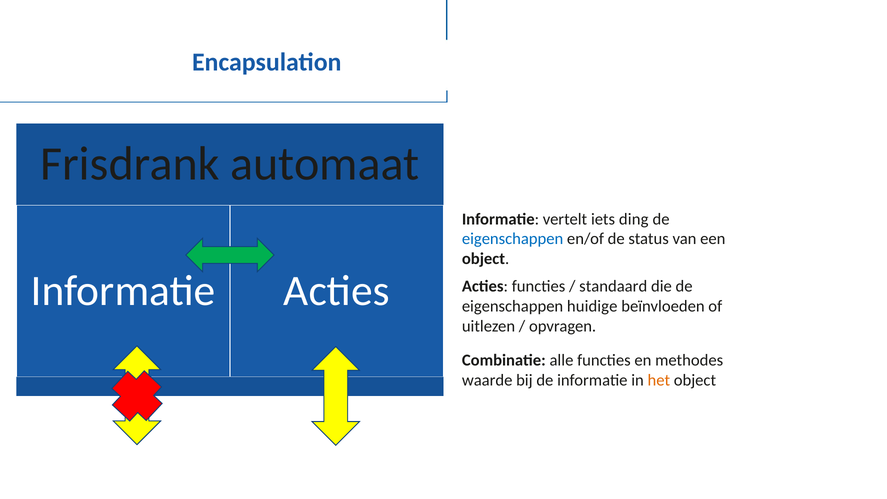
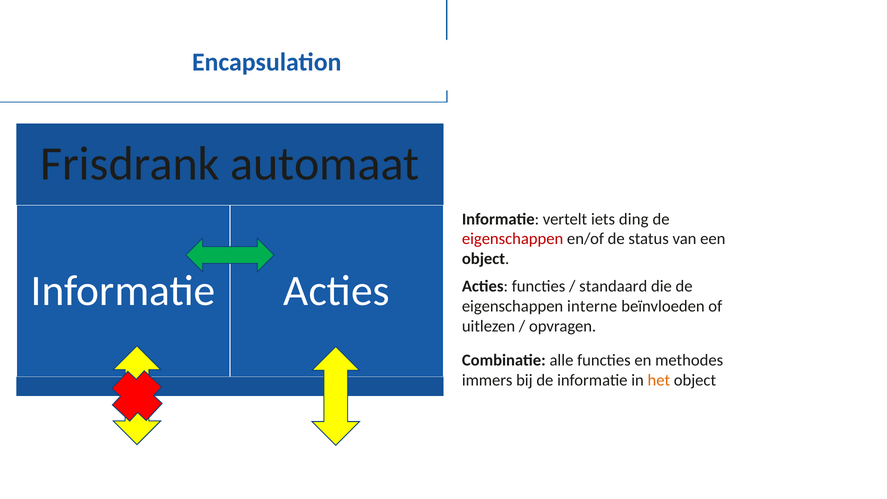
eigenschappen at (513, 239) colour: blue -> red
huidige: huidige -> interne
waarde: waarde -> immers
